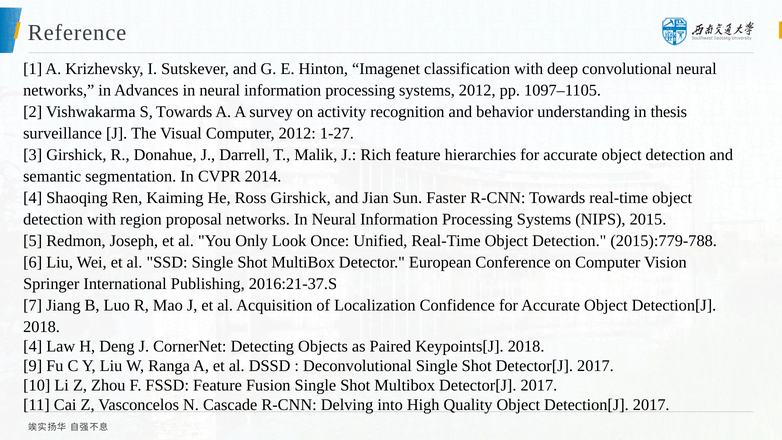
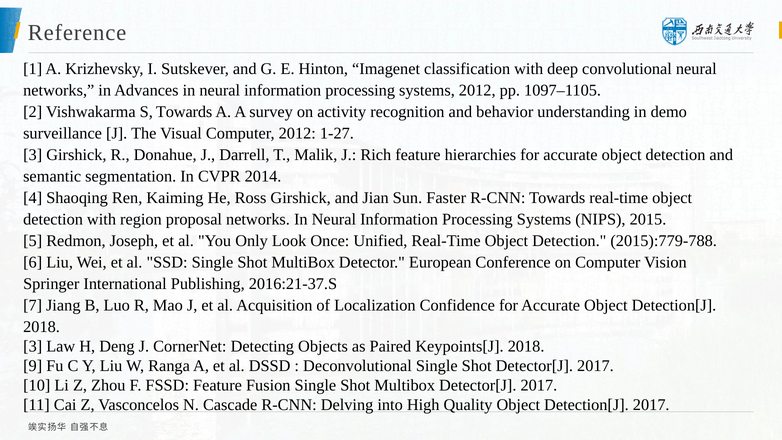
thesis: thesis -> demo
4 at (33, 346): 4 -> 3
